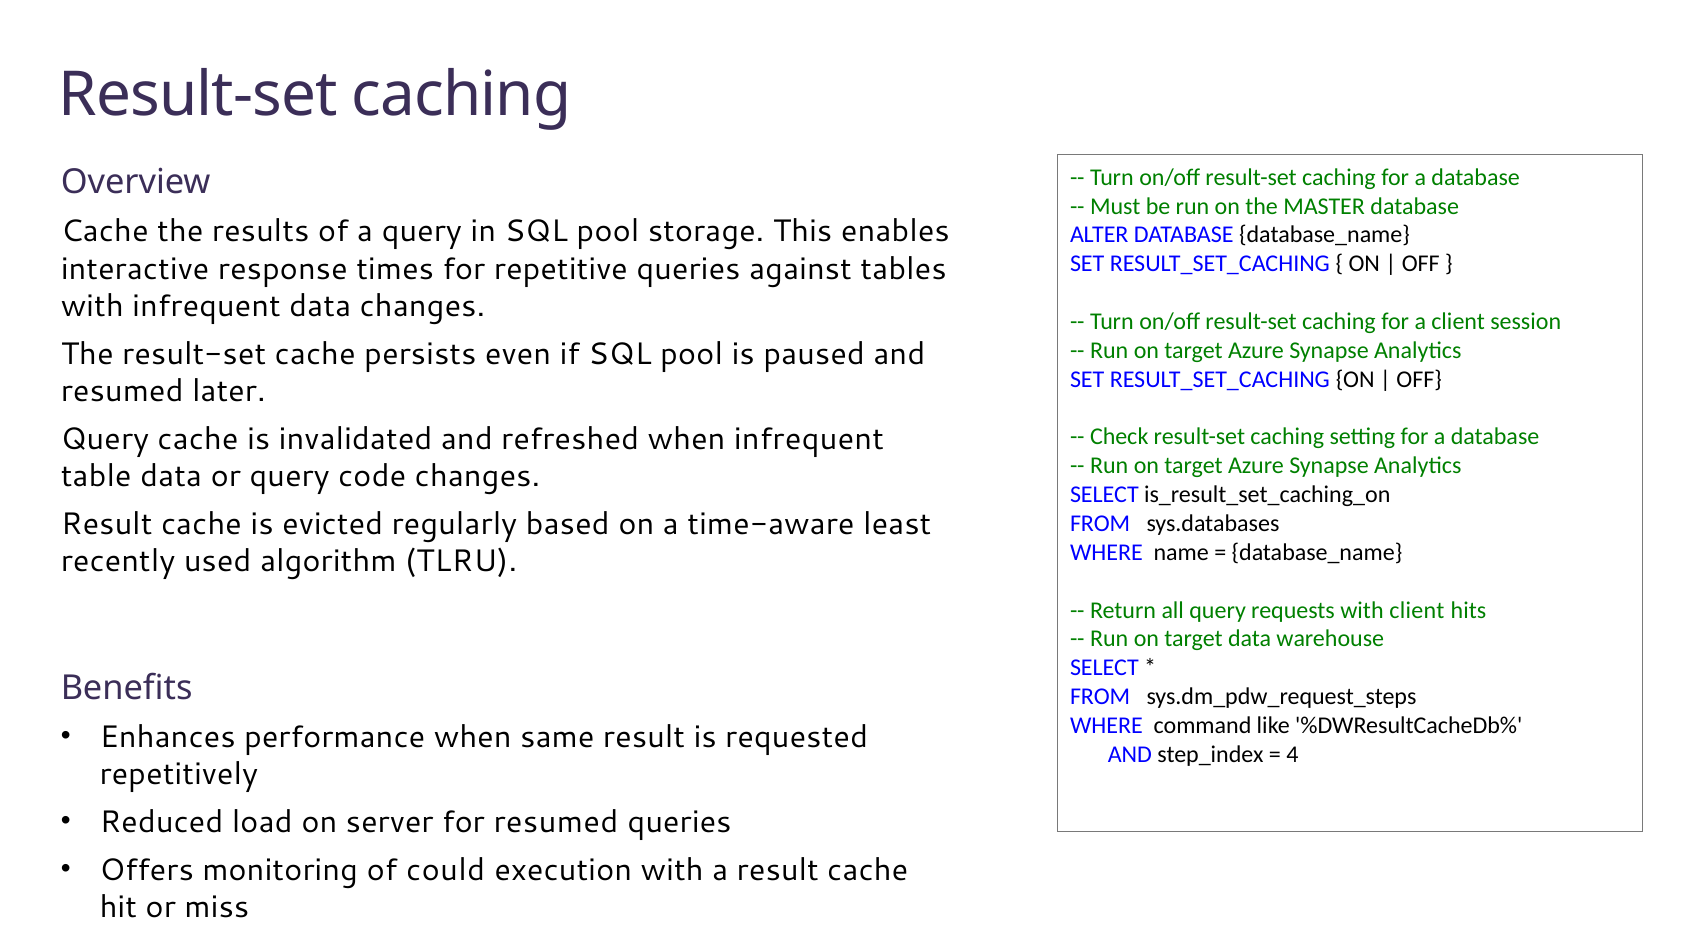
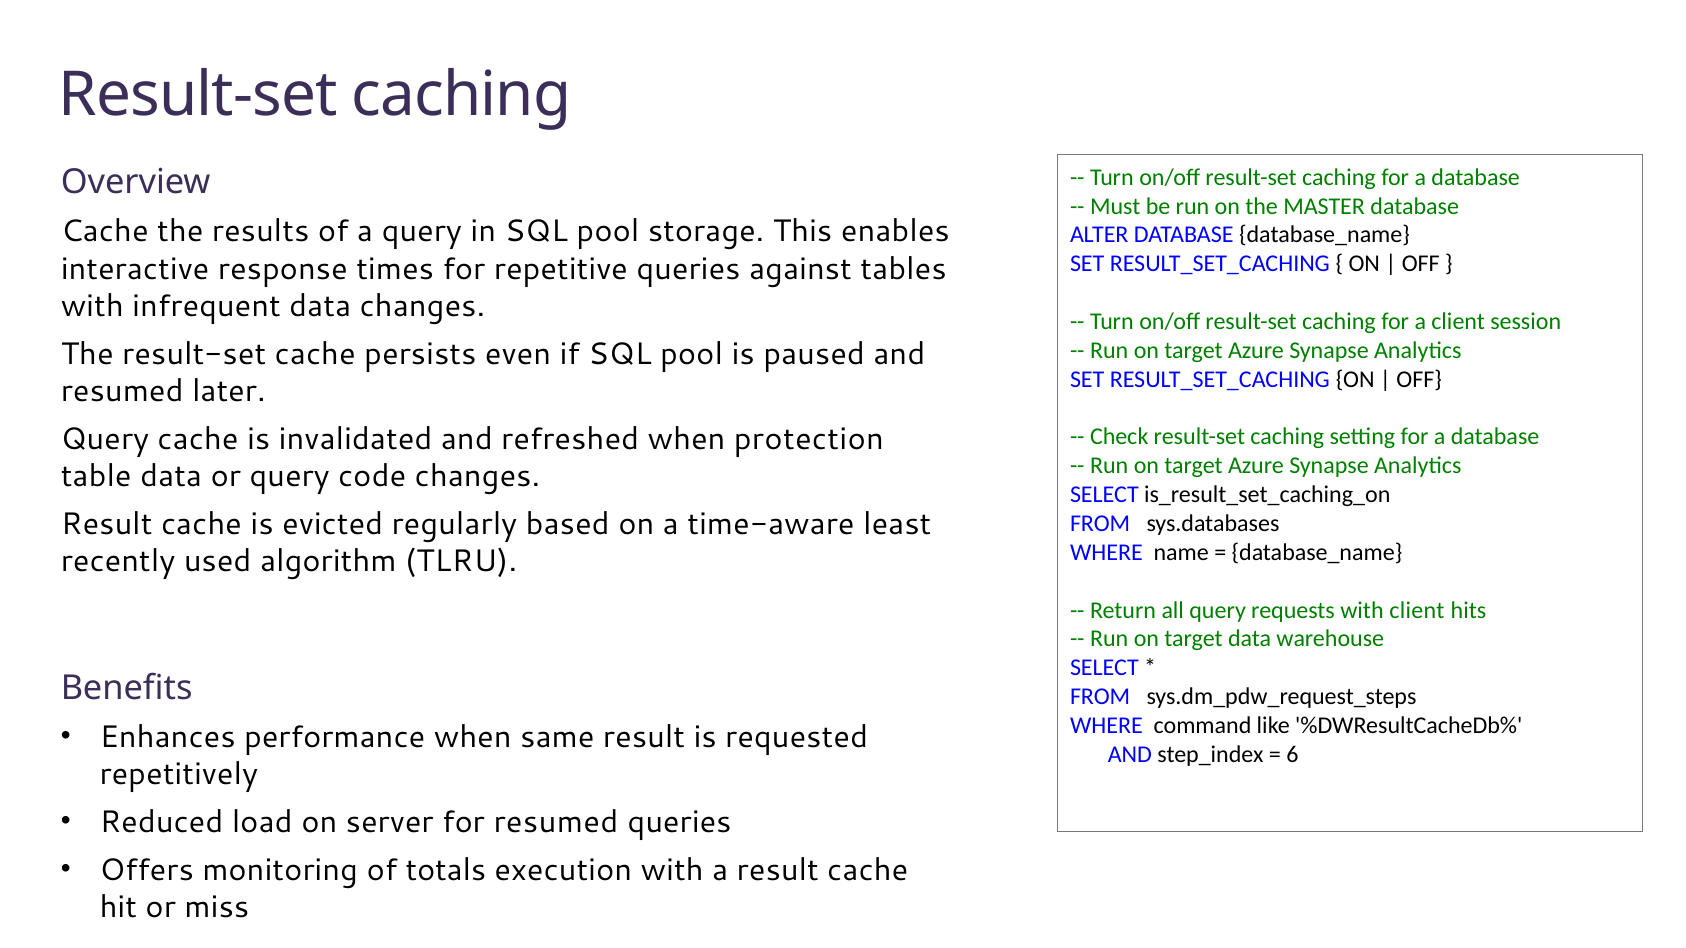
when infrequent: infrequent -> protection
4: 4 -> 6
could: could -> totals
